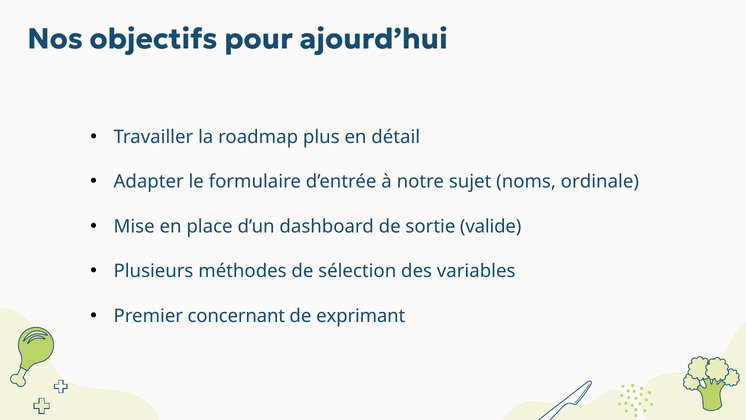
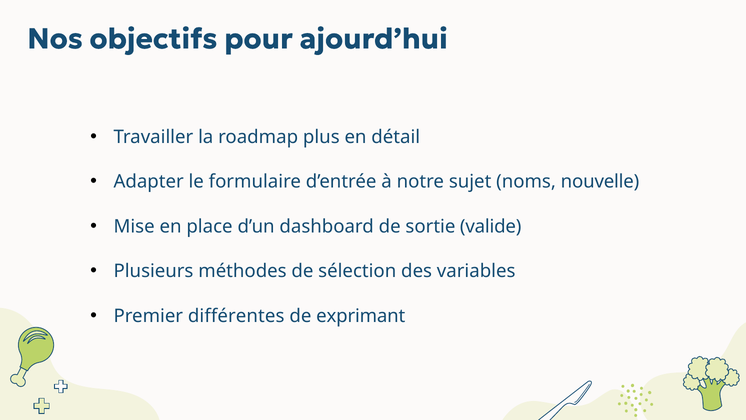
ordinale: ordinale -> nouvelle
concernant: concernant -> différentes
